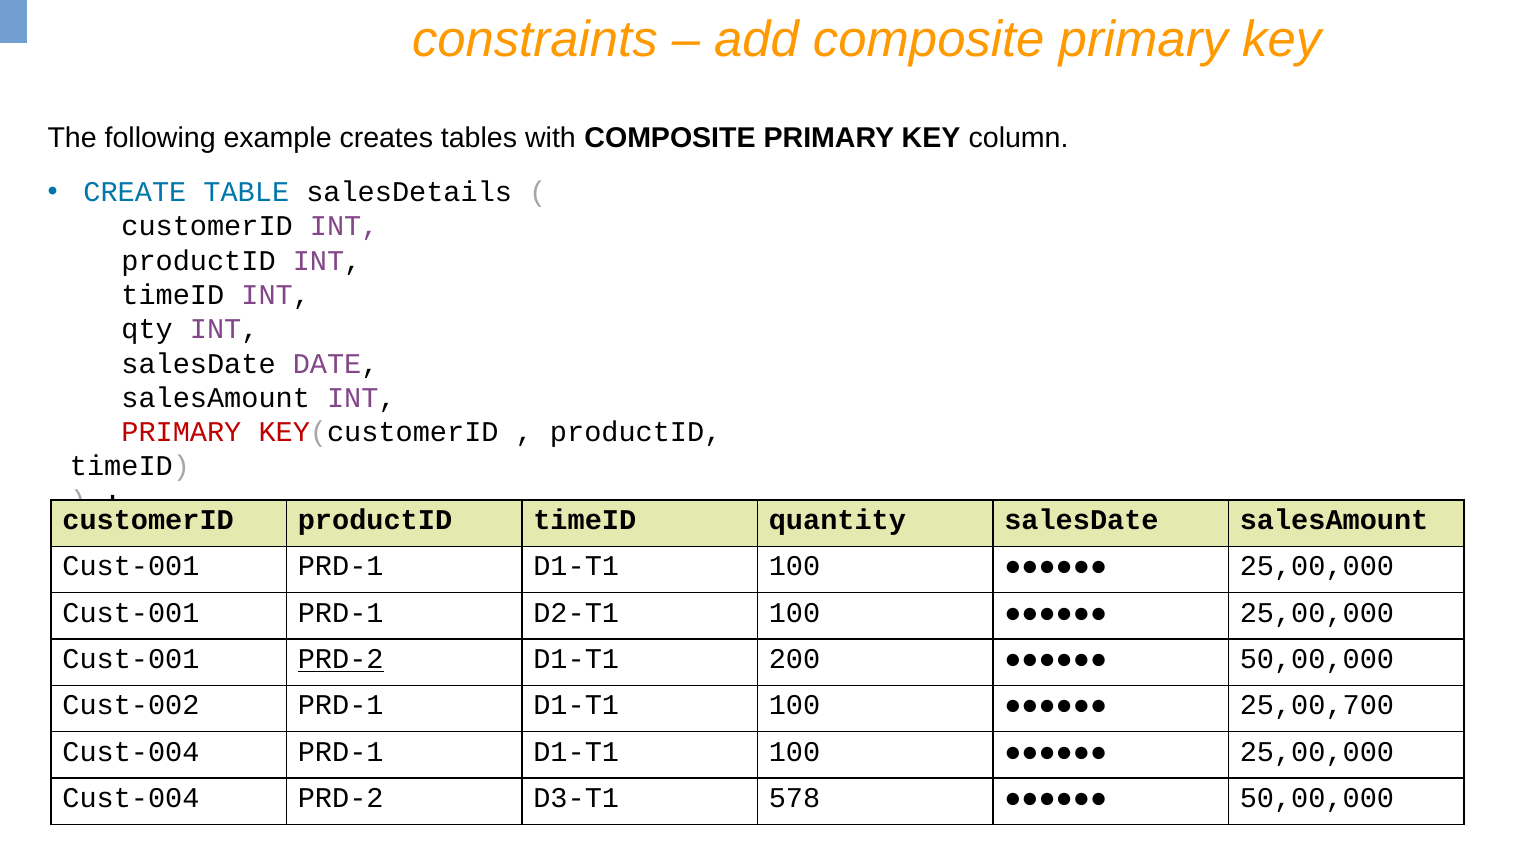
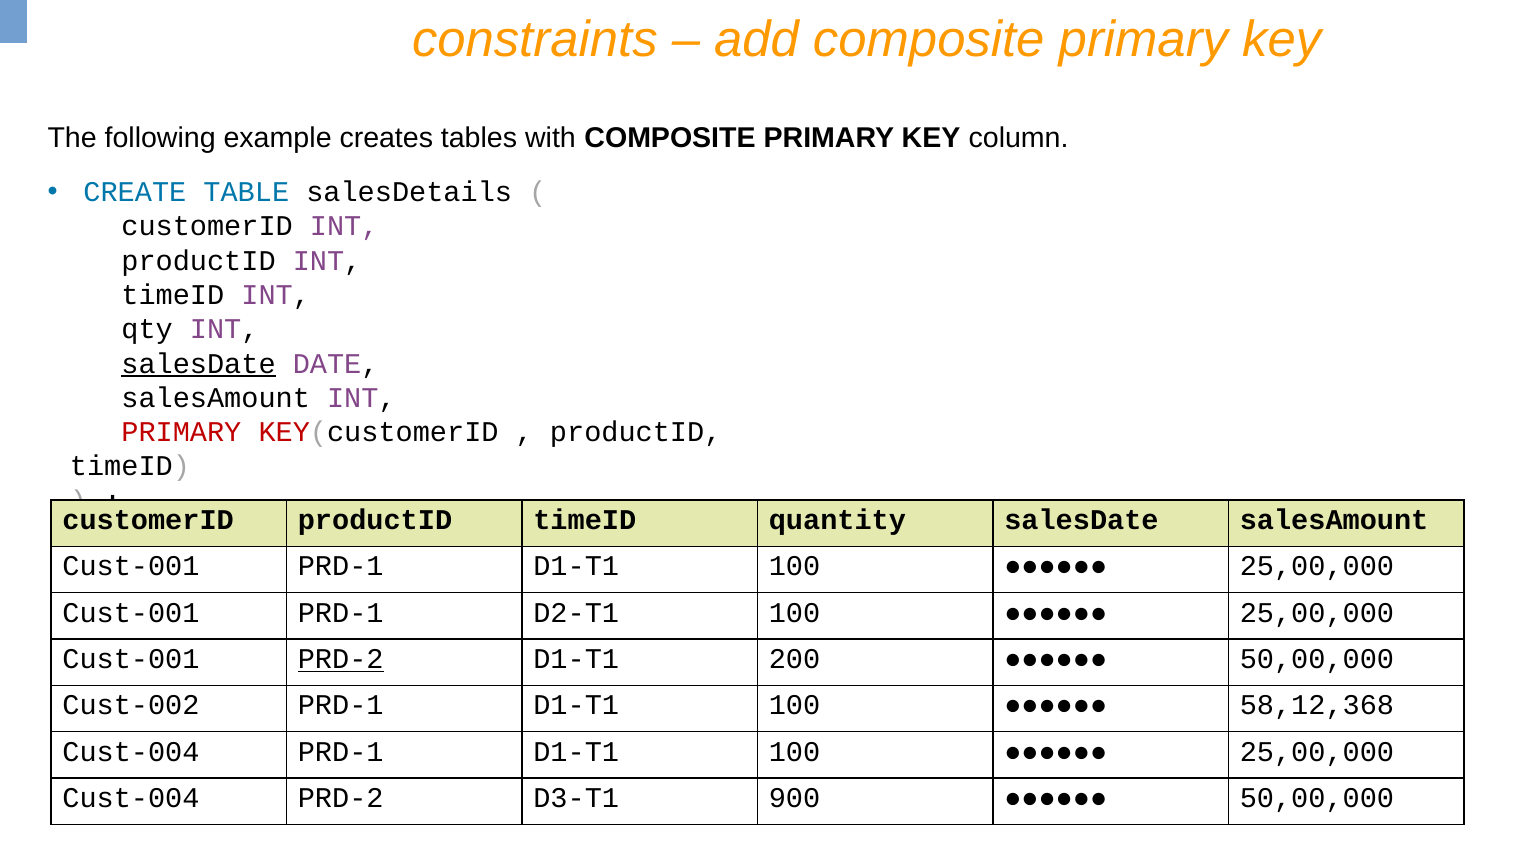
salesDate at (199, 364) underline: none -> present
25,00,700: 25,00,700 -> 58,12,368
578: 578 -> 900
